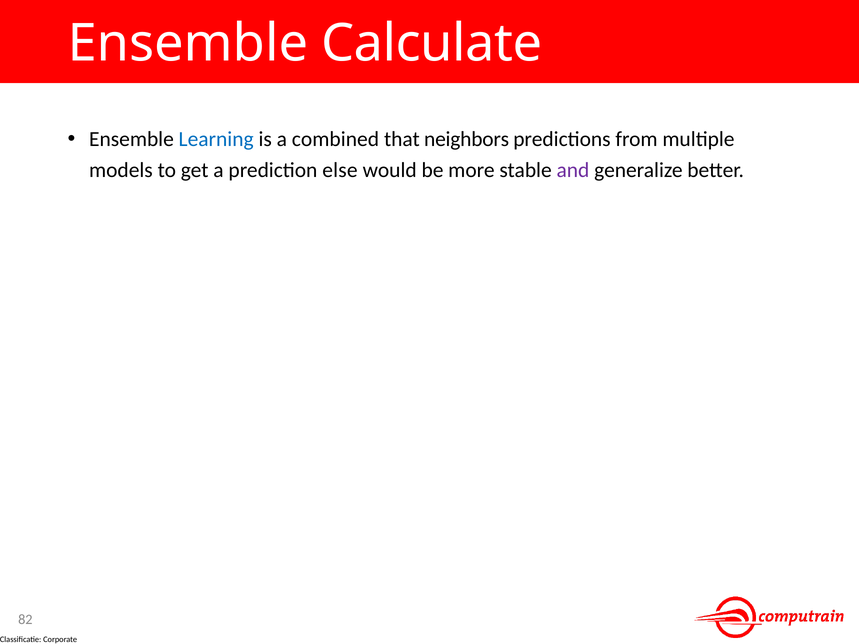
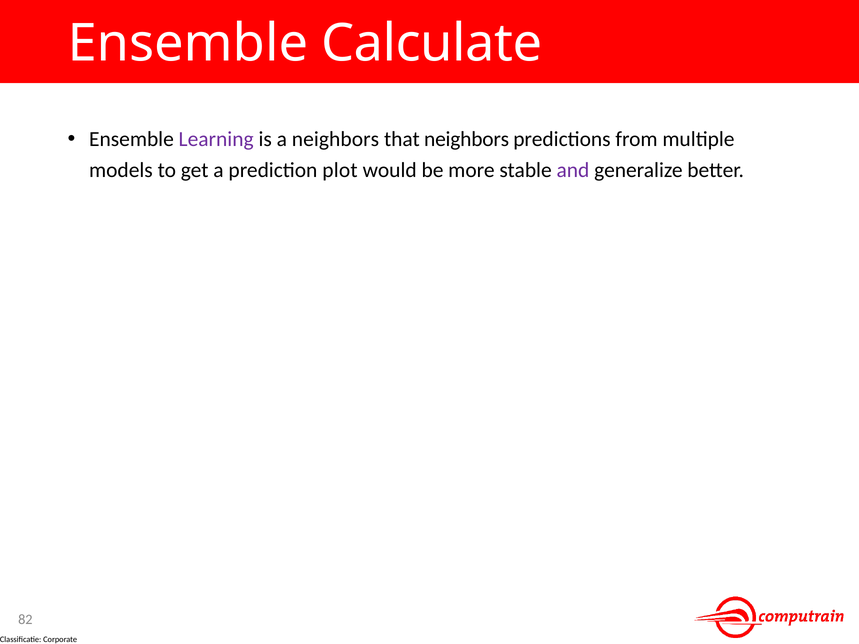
Learning colour: blue -> purple
a combined: combined -> neighbors
else: else -> plot
